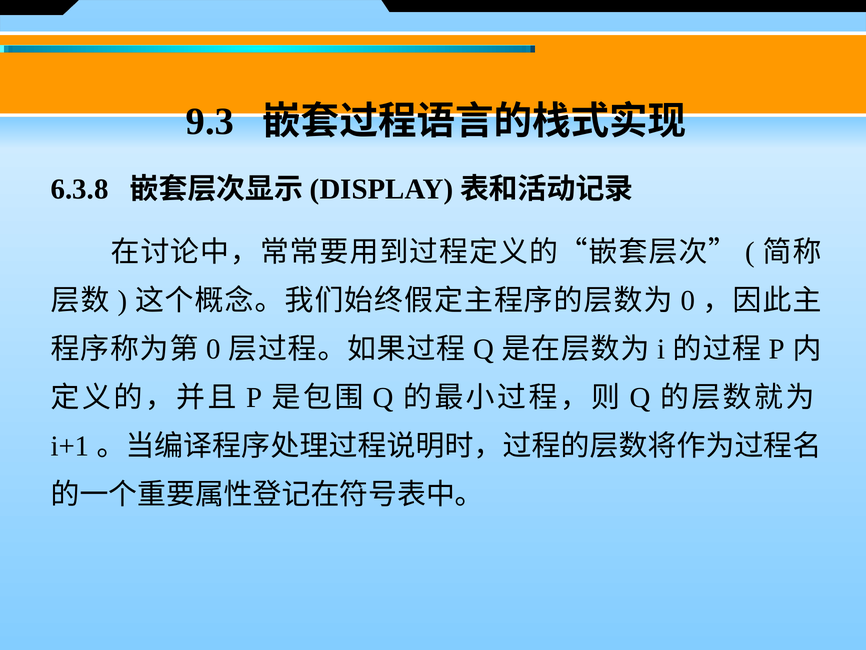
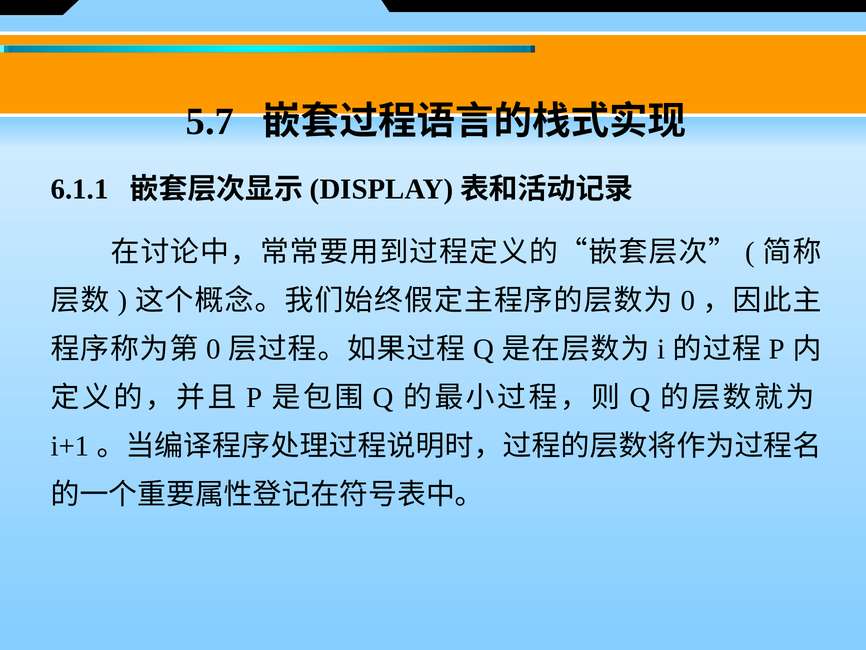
9.3: 9.3 -> 5.7
6.3.8: 6.3.8 -> 6.1.1
